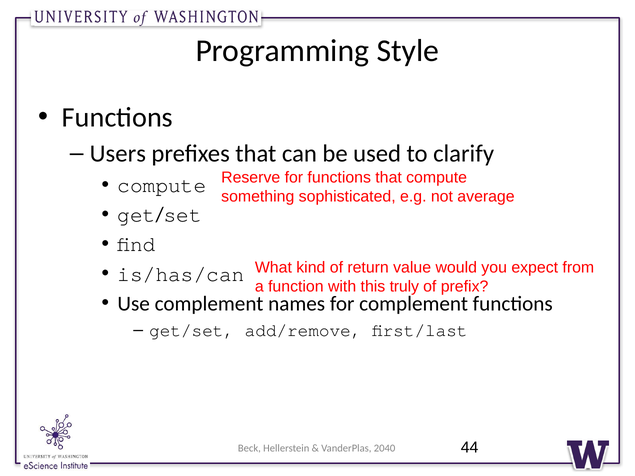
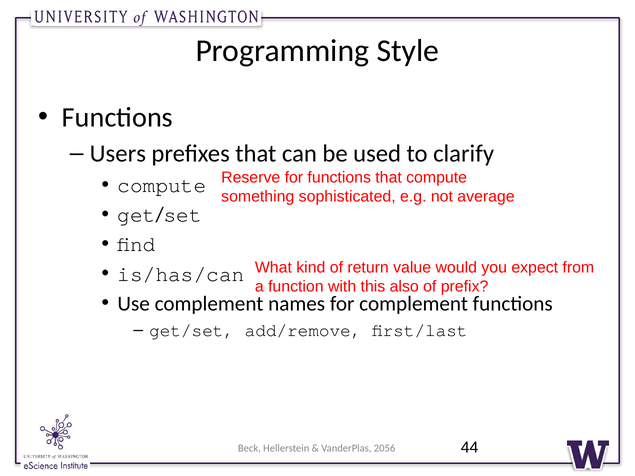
truly: truly -> also
2040: 2040 -> 2056
